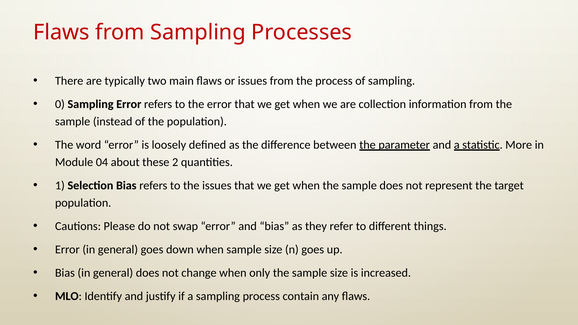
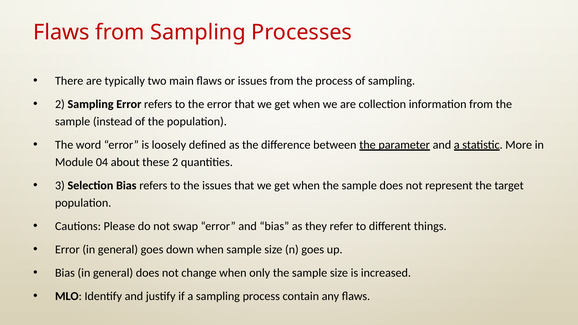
0 at (60, 104): 0 -> 2
1: 1 -> 3
